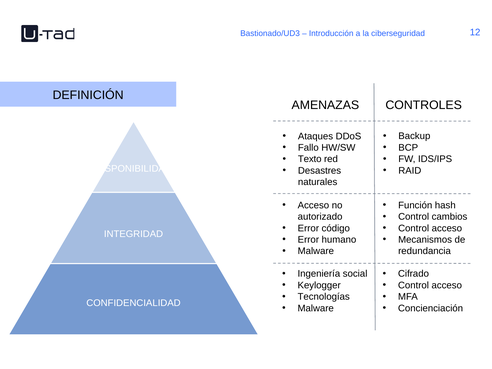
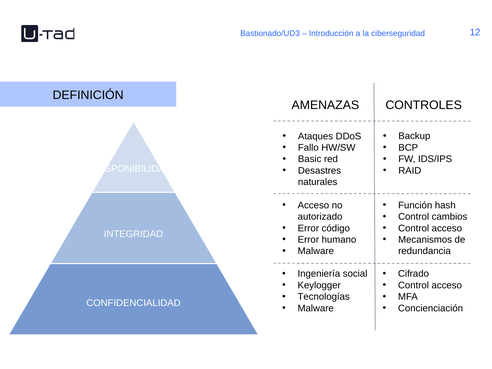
Texto: Texto -> Basic
